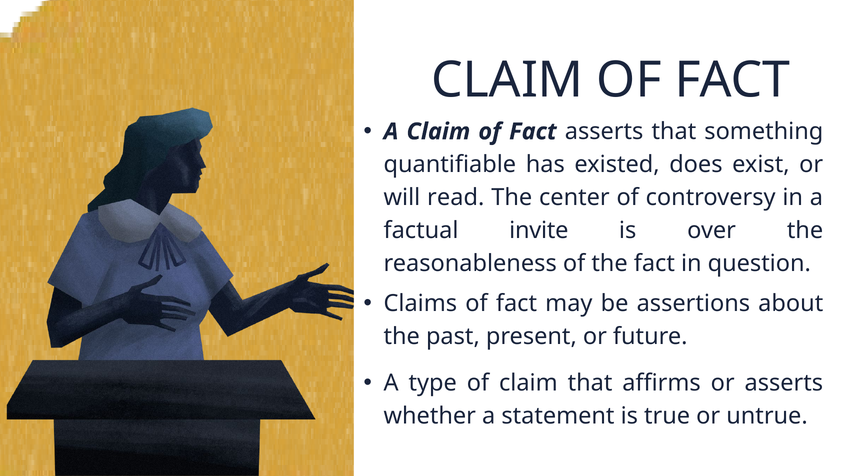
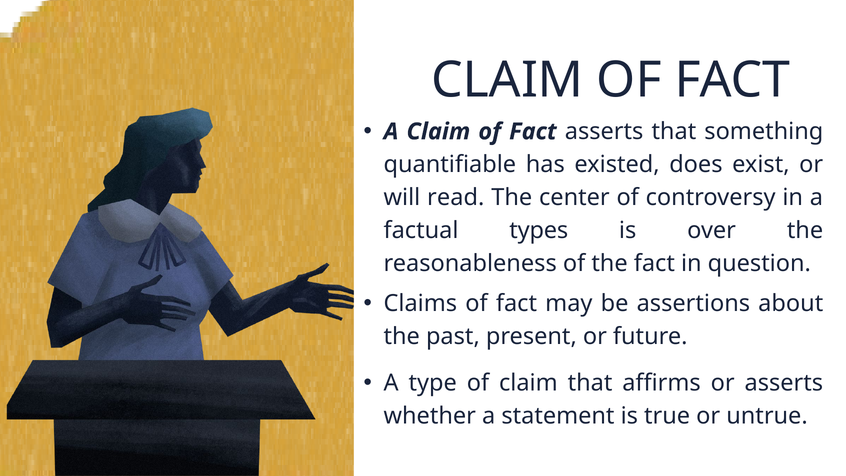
invite: invite -> types
